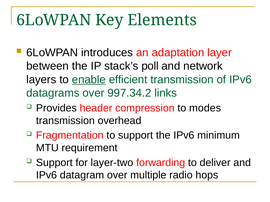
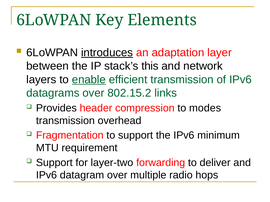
introduces underline: none -> present
poll: poll -> this
997.34.2: 997.34.2 -> 802.15.2
